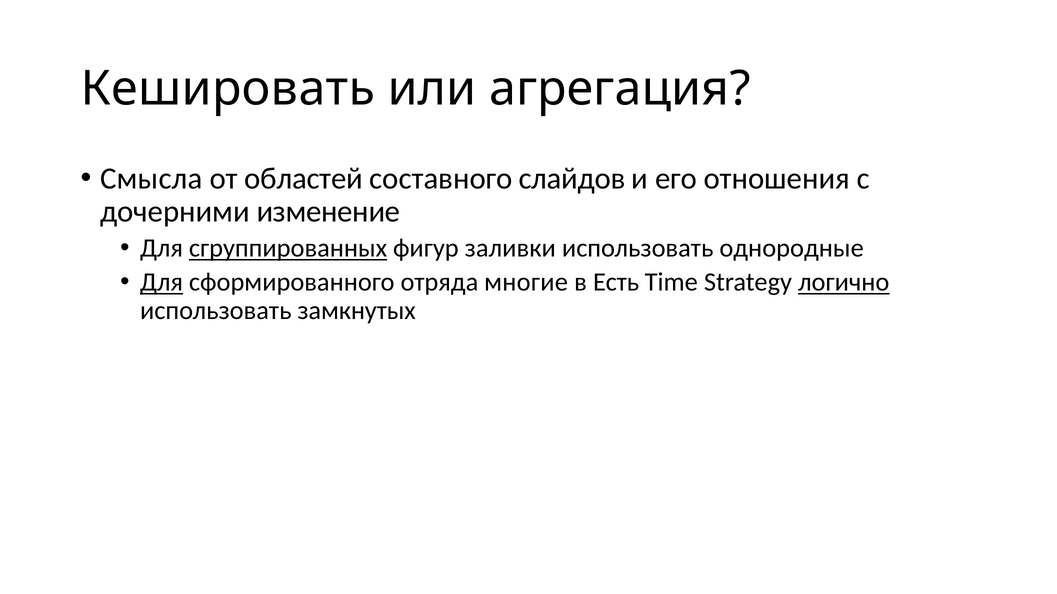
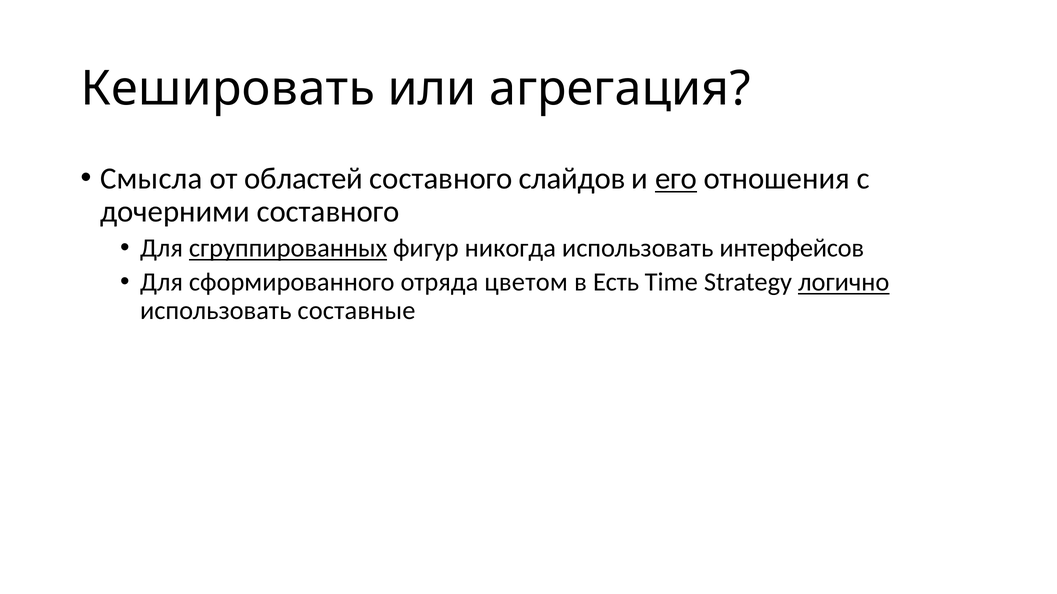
его underline: none -> present
дочерними изменение: изменение -> составного
заливки: заливки -> никогда
однородные: однородные -> интерфейсов
Для at (162, 282) underline: present -> none
многие: многие -> цветом
замкнутых: замкнутых -> составные
